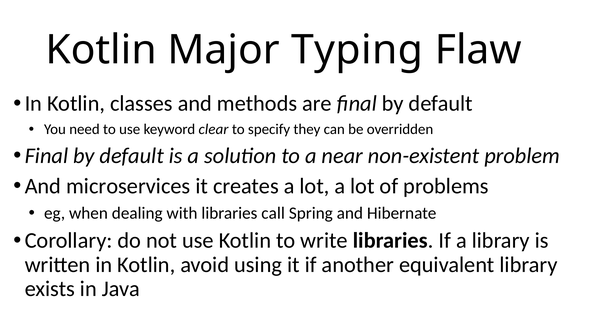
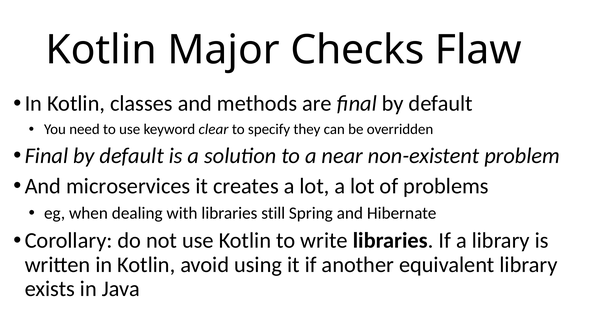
Typing: Typing -> Checks
call: call -> still
